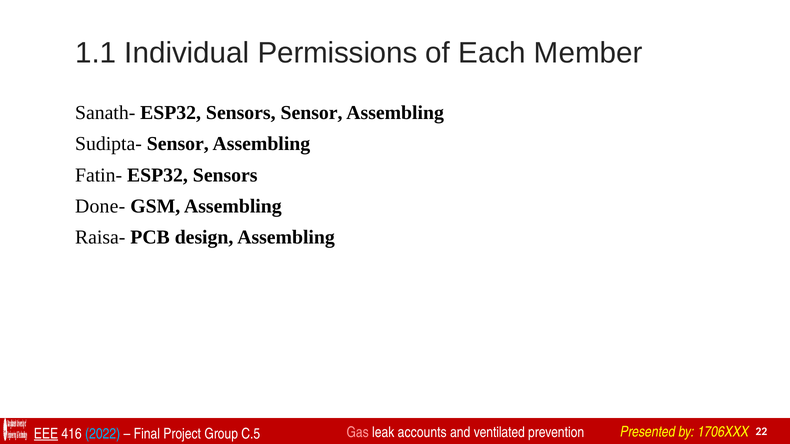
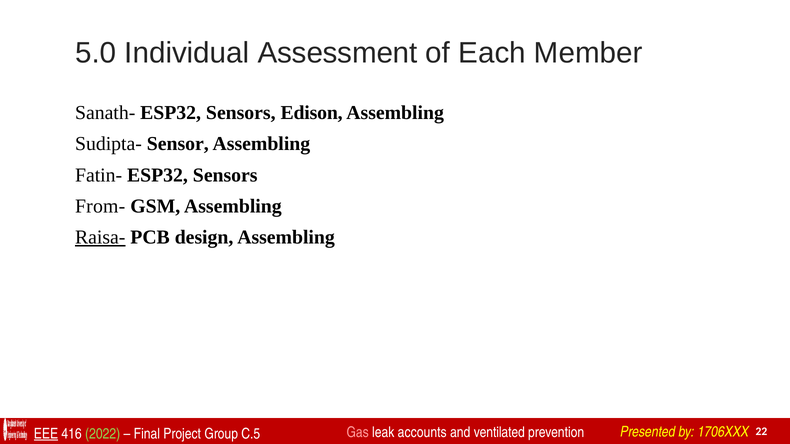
1.1: 1.1 -> 5.0
Permissions: Permissions -> Assessment
Sensors Sensor: Sensor -> Edison
Done-: Done- -> From-
Raisa- underline: none -> present
2022 colour: light blue -> light green
